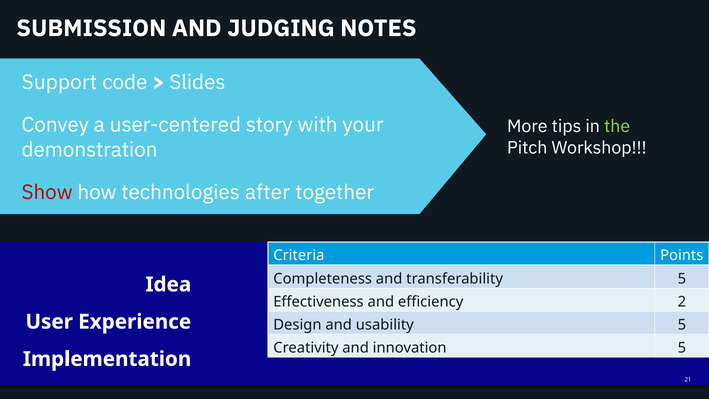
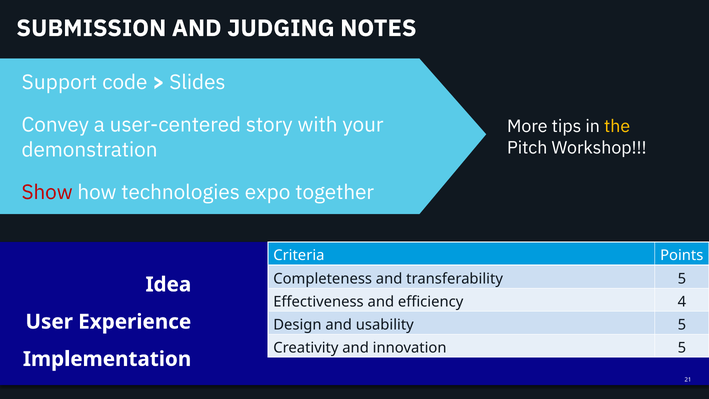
the colour: light green -> yellow
after: after -> expo
2: 2 -> 4
